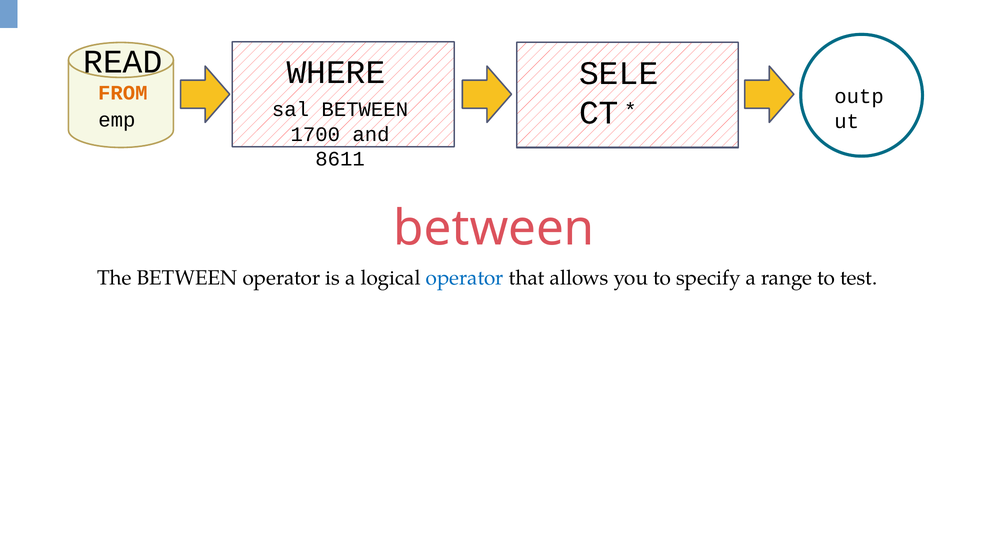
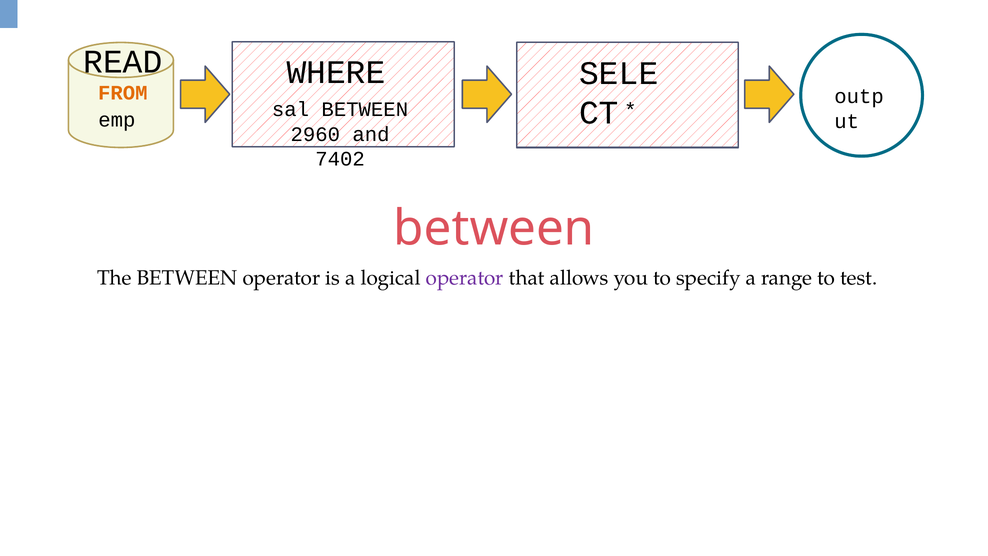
1700: 1700 -> 2960
8611: 8611 -> 7402
operator at (465, 278) colour: blue -> purple
